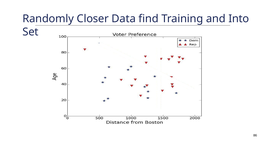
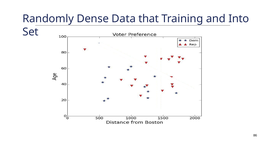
Closer: Closer -> Dense
find: find -> that
